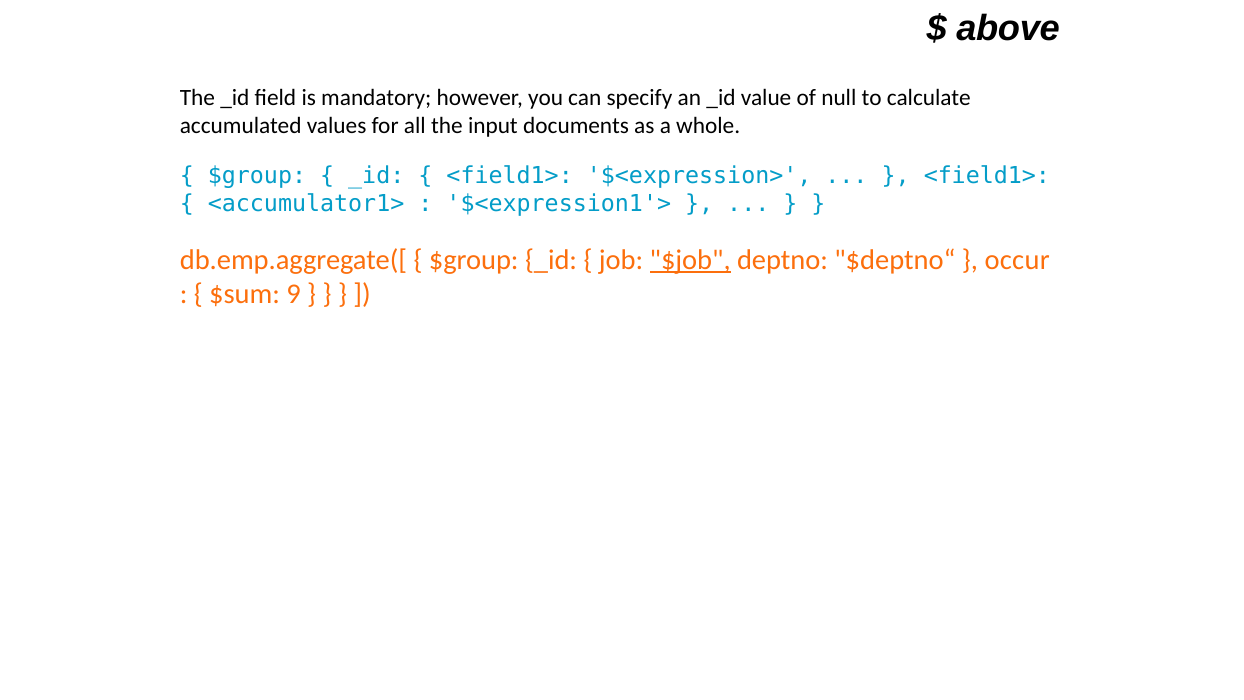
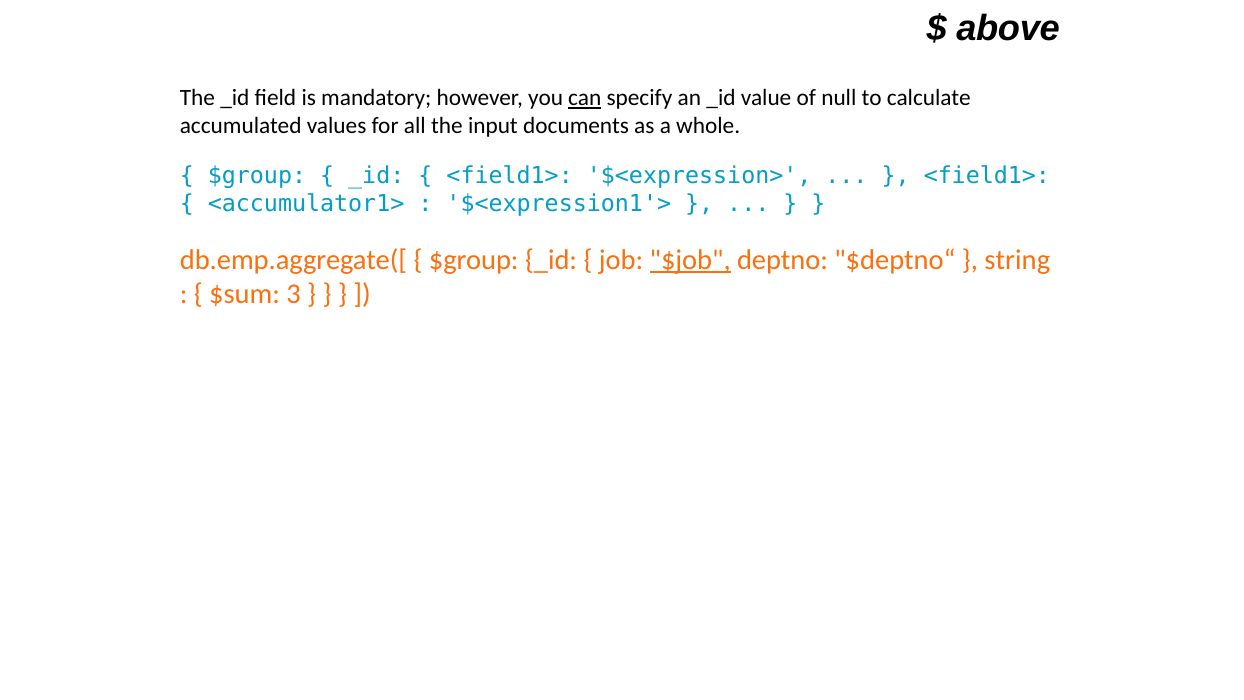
can underline: none -> present
occur: occur -> string
9: 9 -> 3
